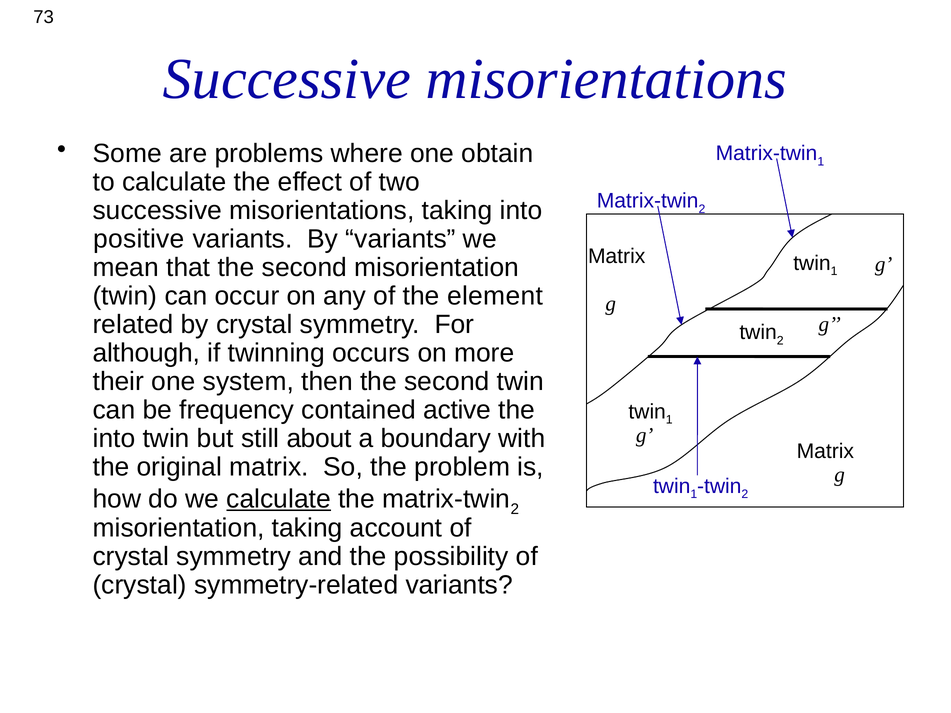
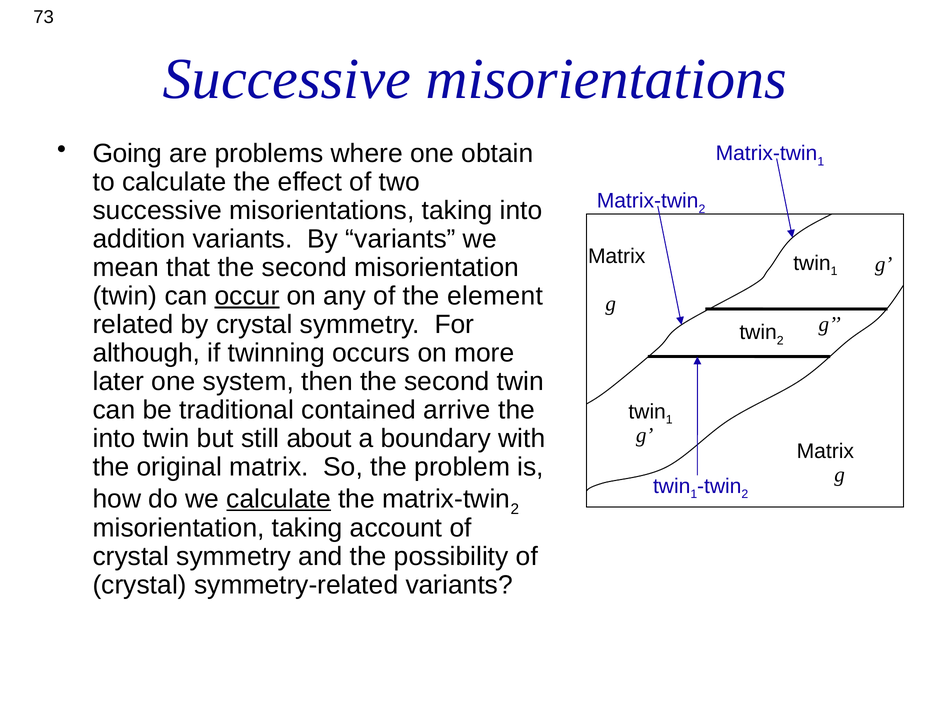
Some: Some -> Going
positive: positive -> addition
occur underline: none -> present
their: their -> later
frequency: frequency -> traditional
active: active -> arrive
